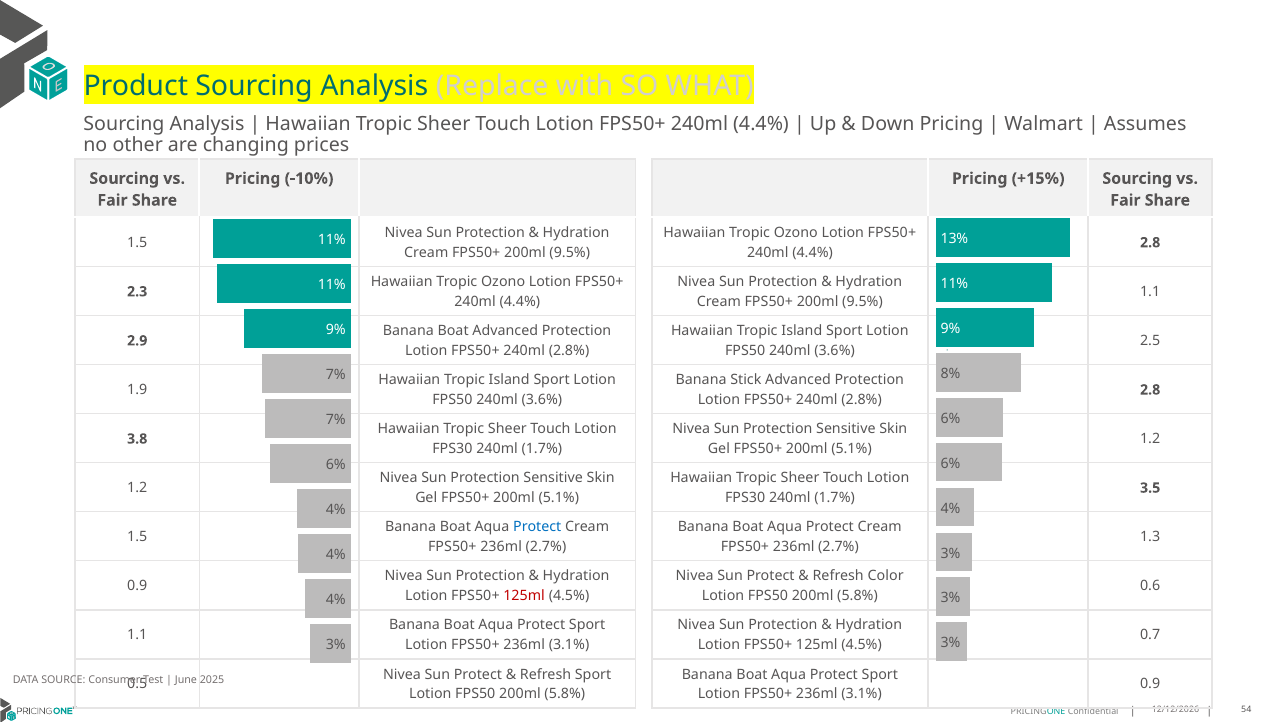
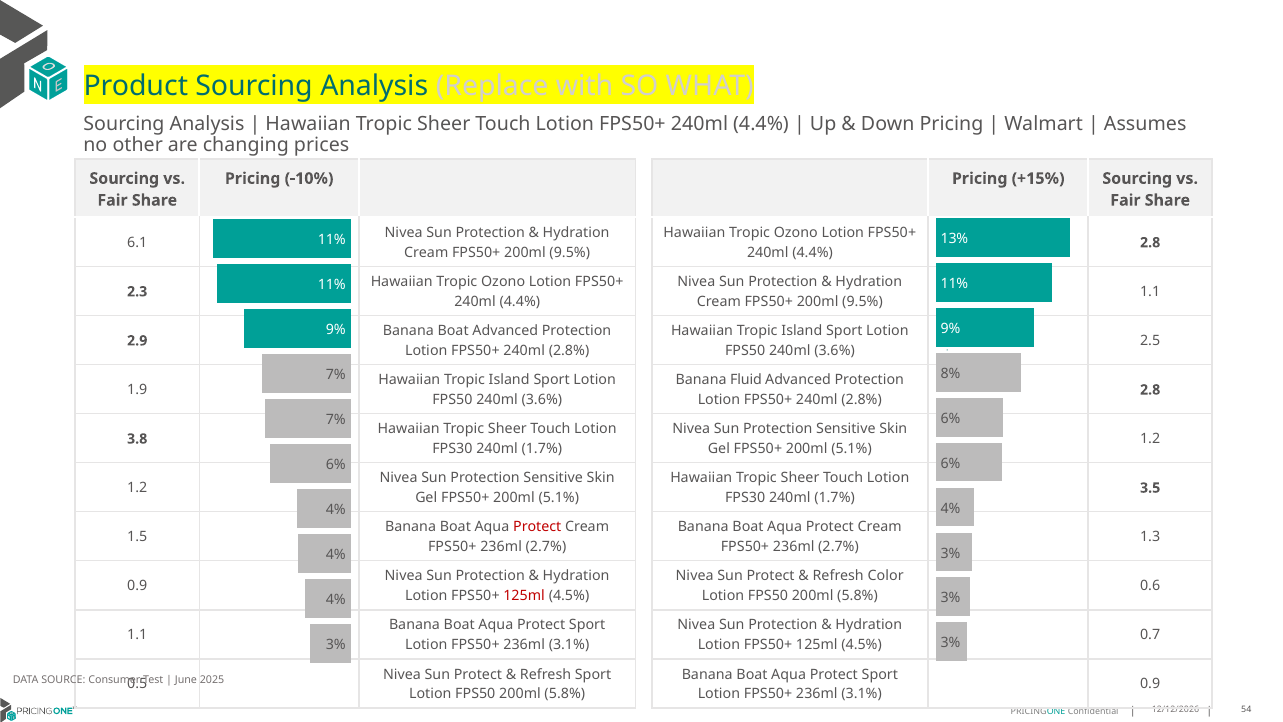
1.5 at (137, 243): 1.5 -> 6.1
Stick: Stick -> Fluid
Protect at (537, 527) colour: blue -> red
